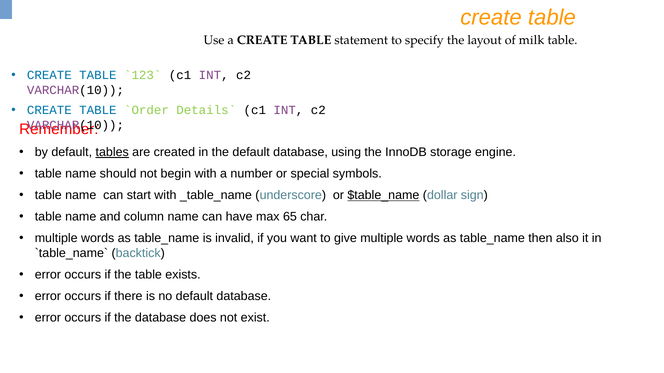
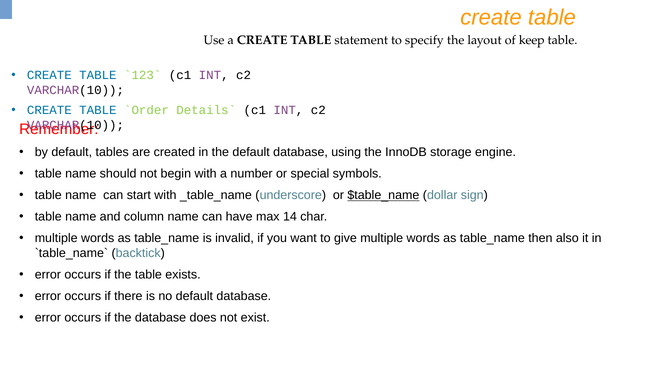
milk: milk -> keep
tables underline: present -> none
65: 65 -> 14
